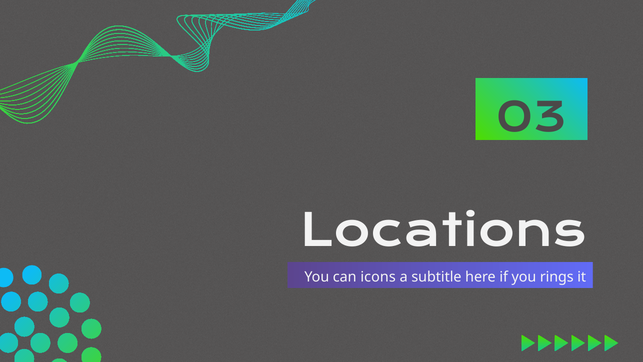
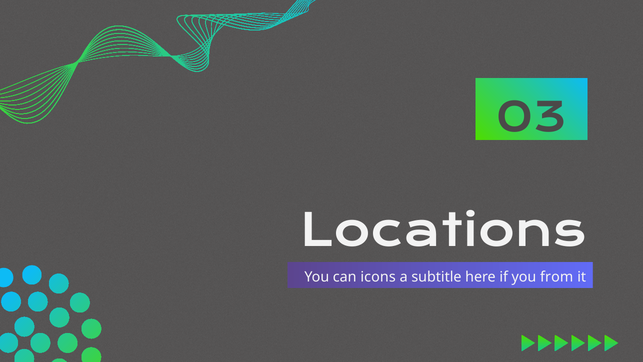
rings: rings -> from
